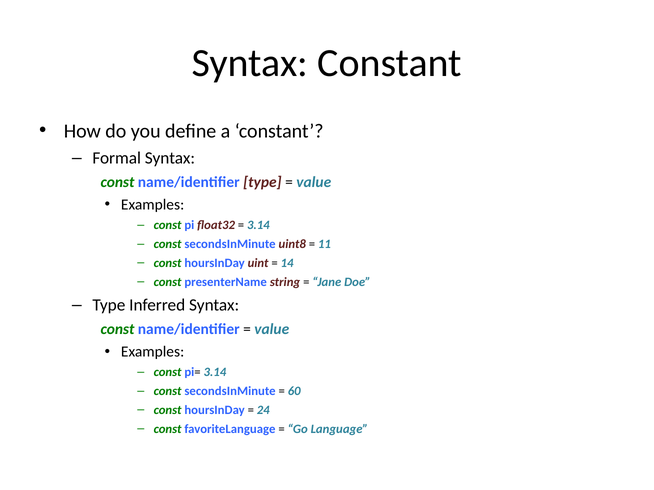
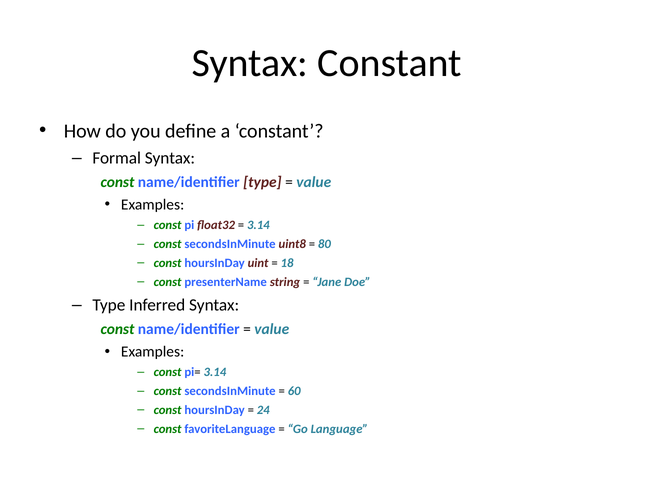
11: 11 -> 80
14: 14 -> 18
